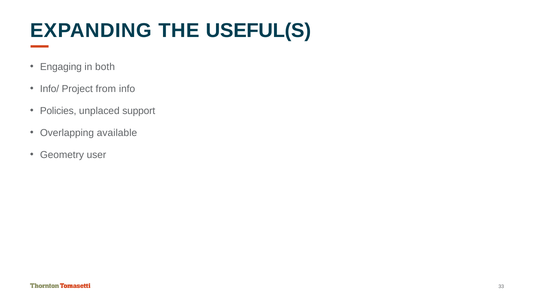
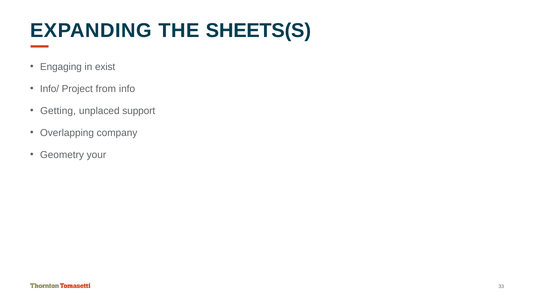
USEFUL(S: USEFUL(S -> SHEETS(S
both: both -> exist
Policies: Policies -> Getting
available: available -> company
user: user -> your
